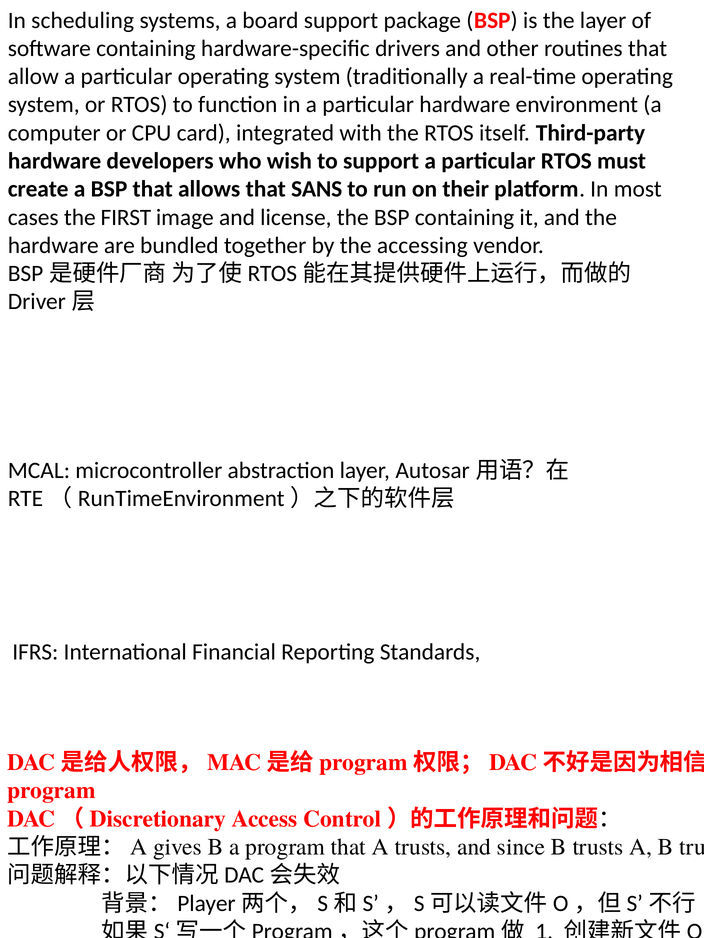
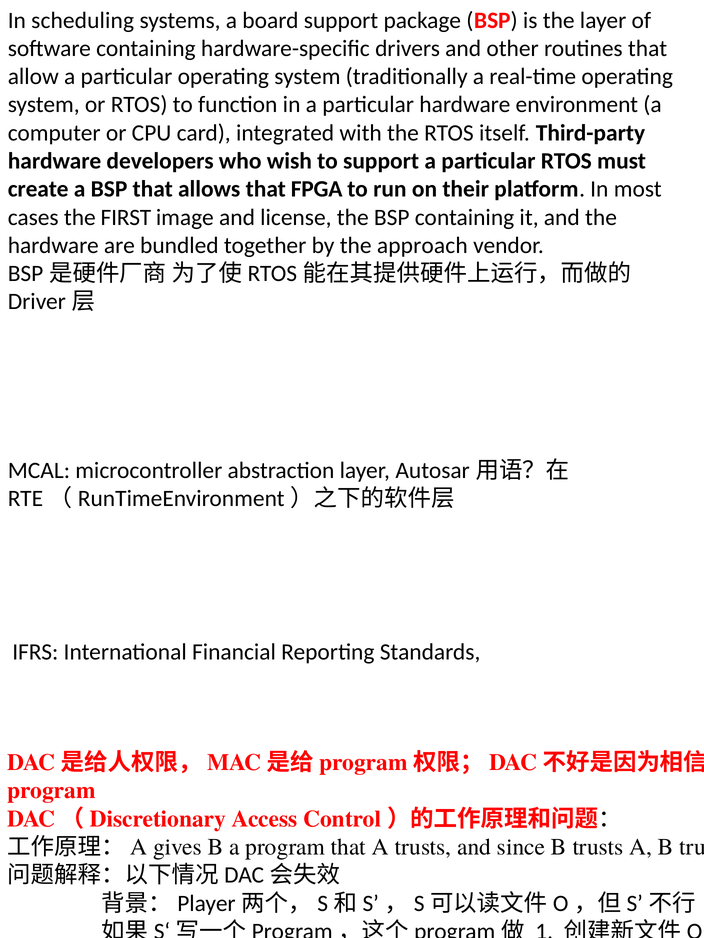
SANS: SANS -> FPGA
accessing: accessing -> approach
